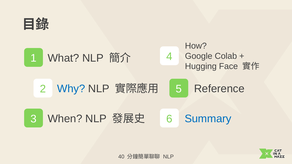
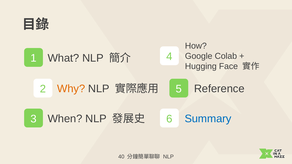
Why colour: blue -> orange
